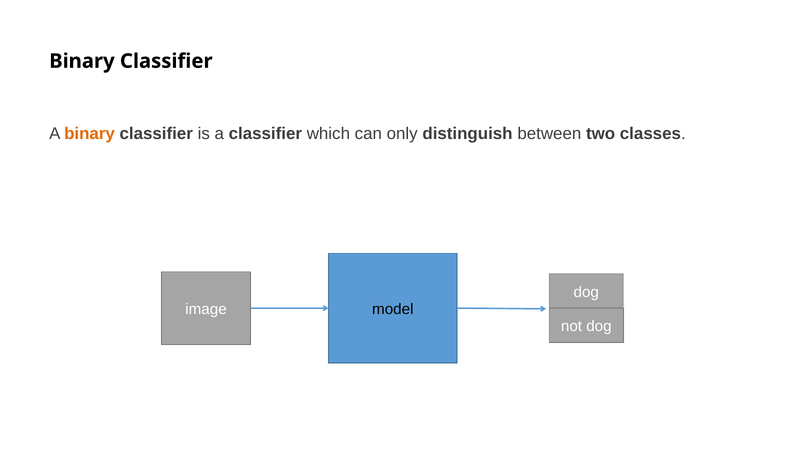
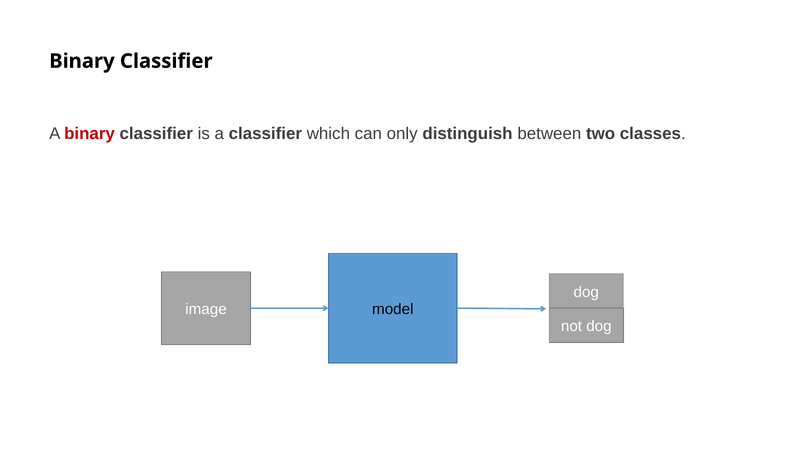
binary at (90, 134) colour: orange -> red
